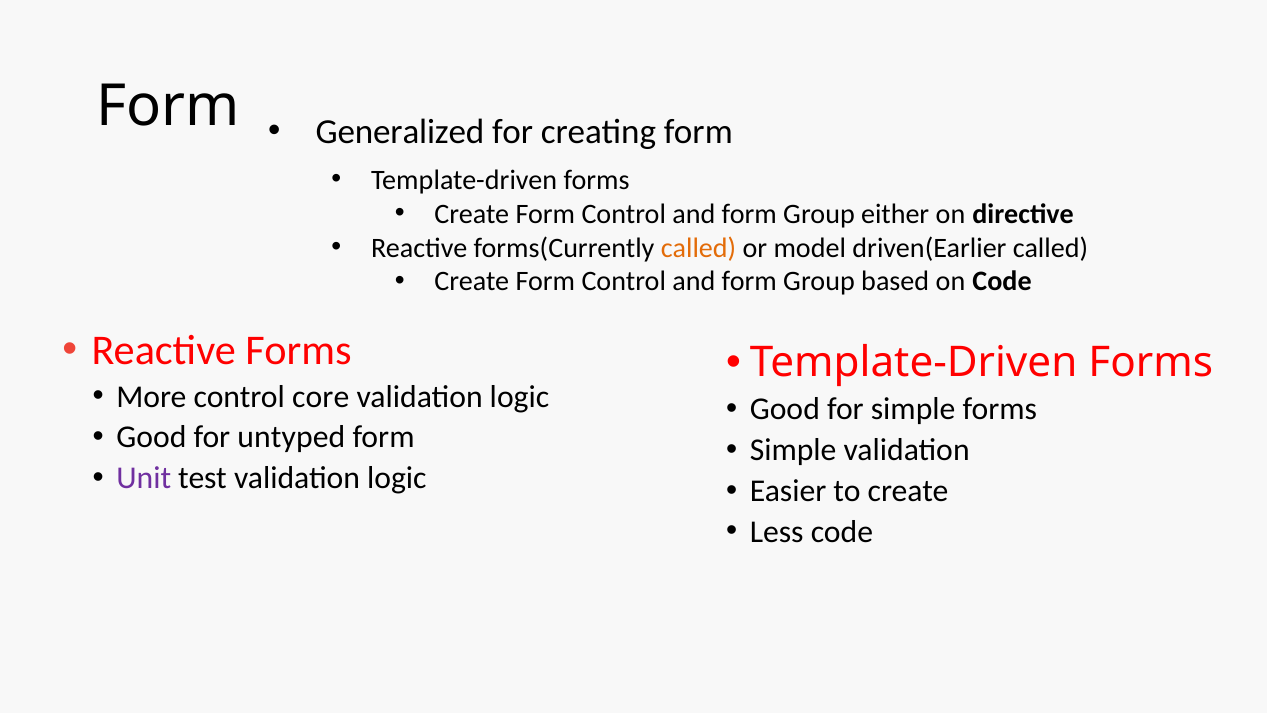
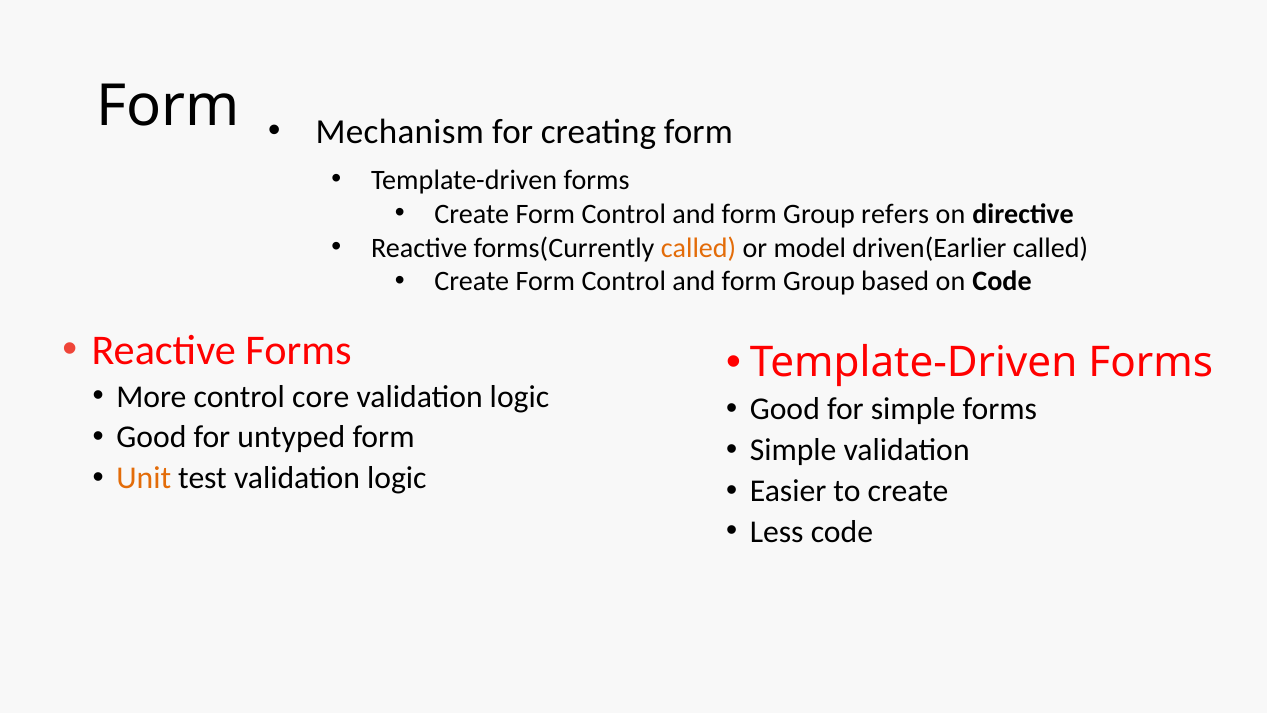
Generalized: Generalized -> Mechanism
either: either -> refers
Unit colour: purple -> orange
